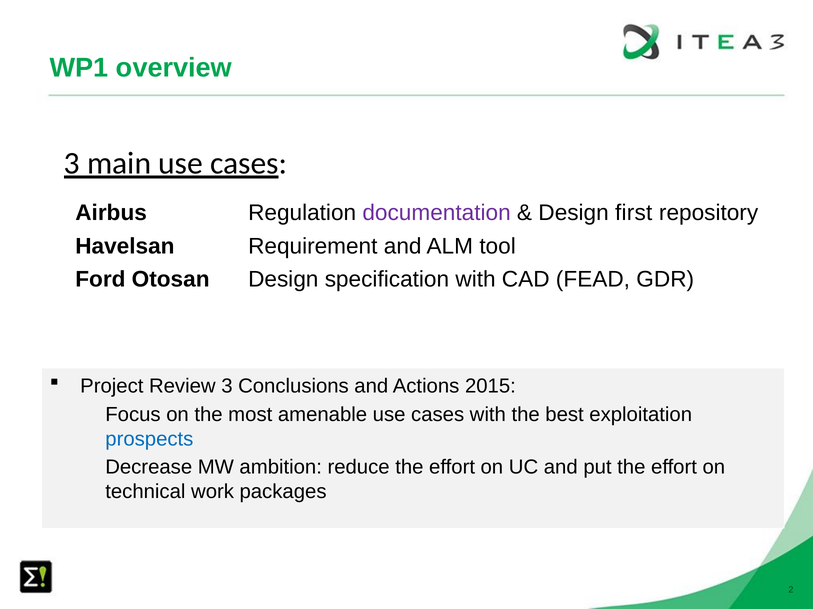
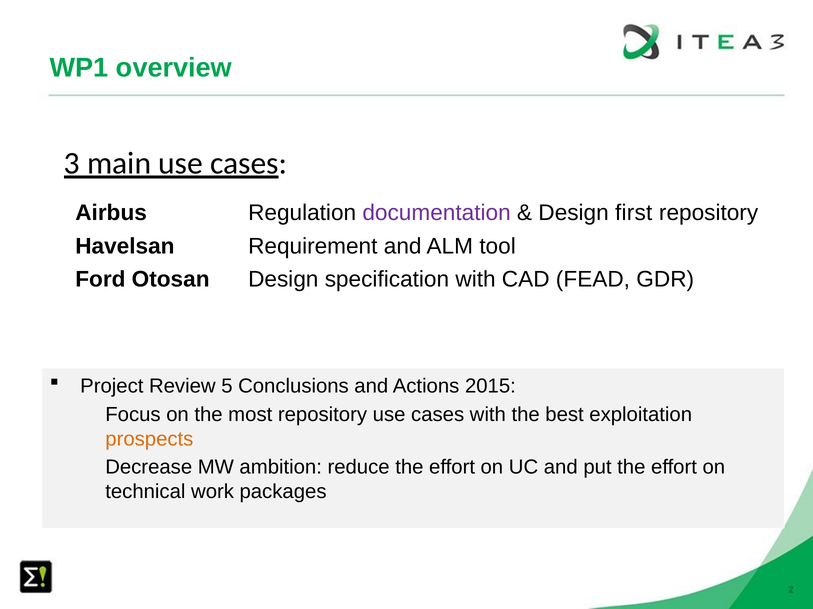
Review 3: 3 -> 5
most amenable: amenable -> repository
prospects colour: blue -> orange
